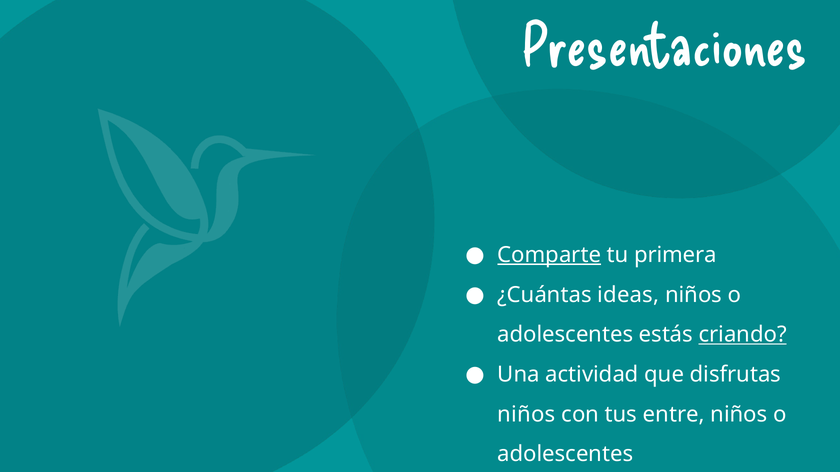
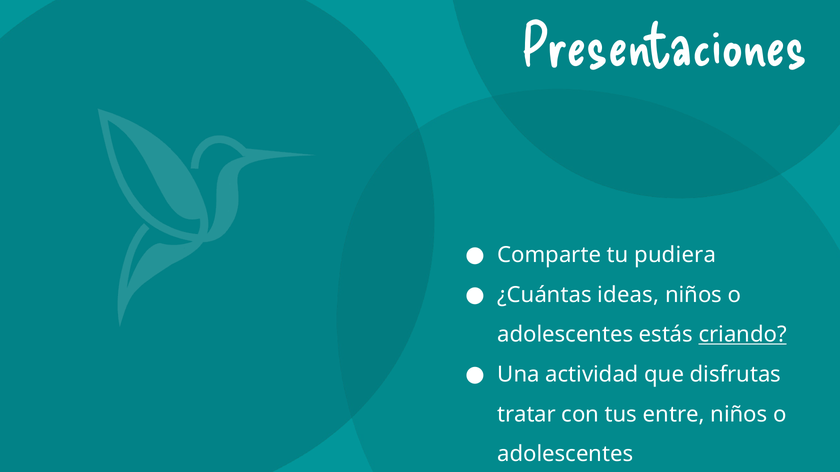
Comparte underline: present -> none
primera: primera -> pudiera
niños at (526, 415): niños -> tratar
